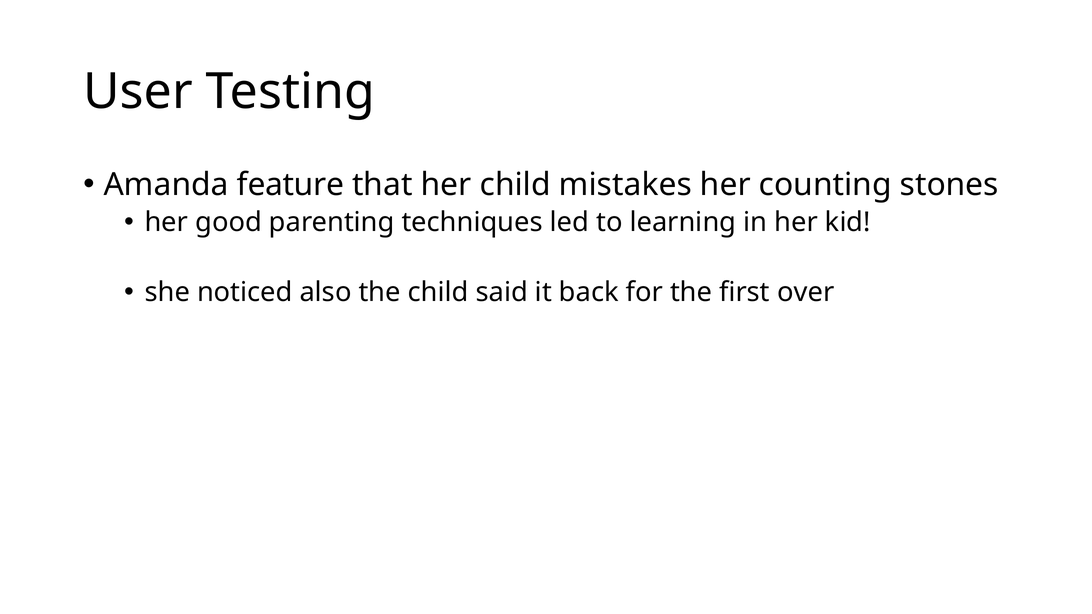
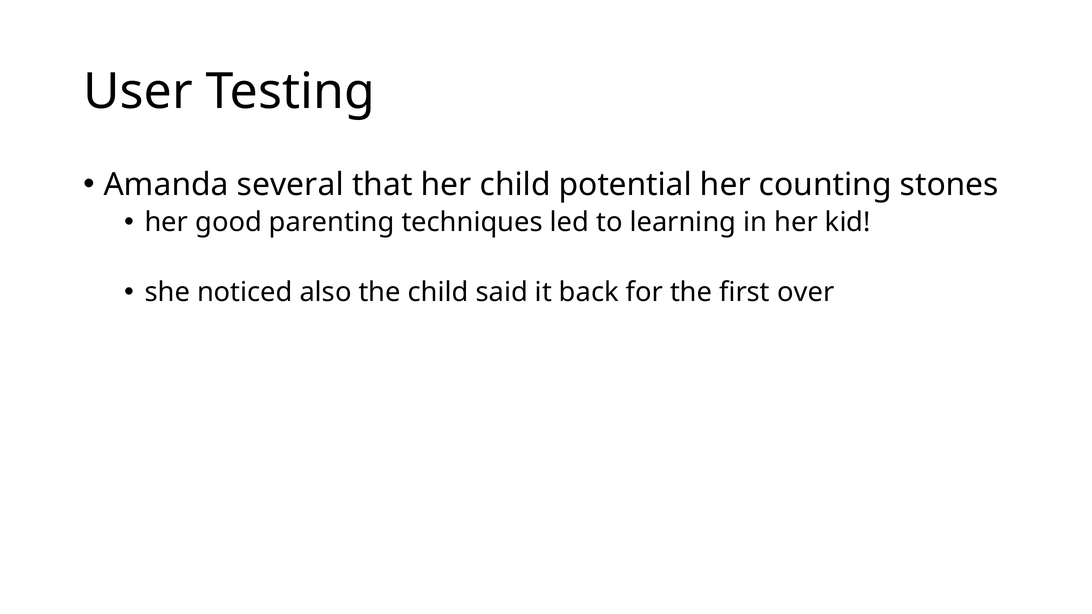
feature: feature -> several
mistakes: mistakes -> potential
